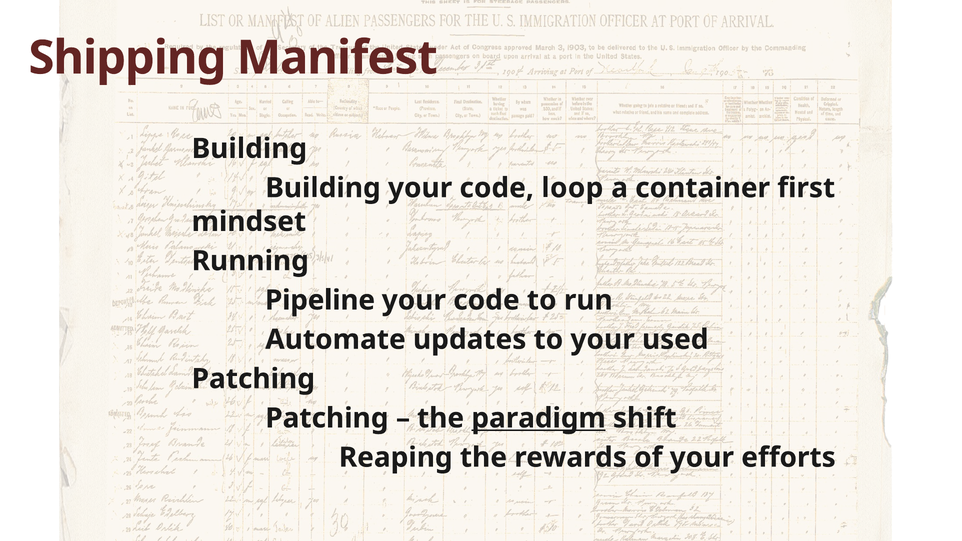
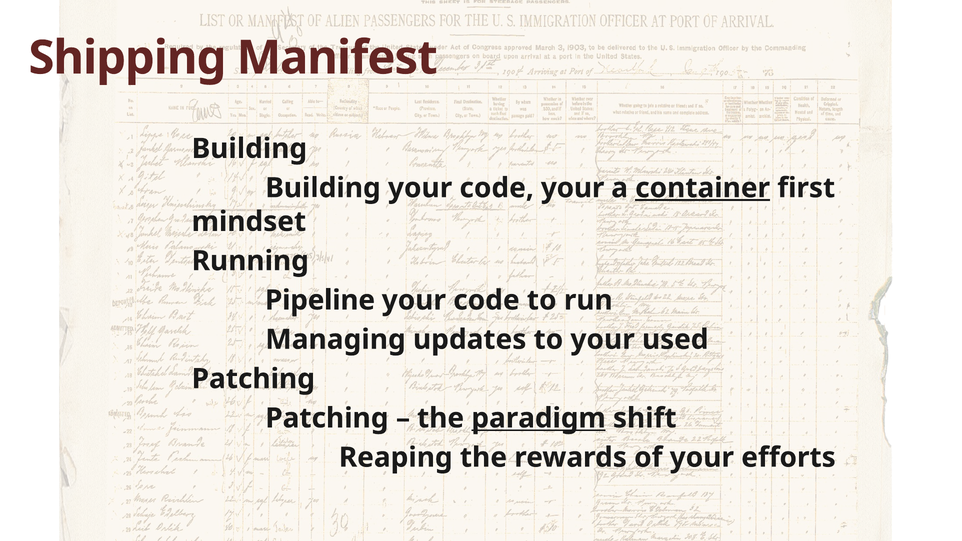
code loop: loop -> your
container underline: none -> present
Automate: Automate -> Managing
